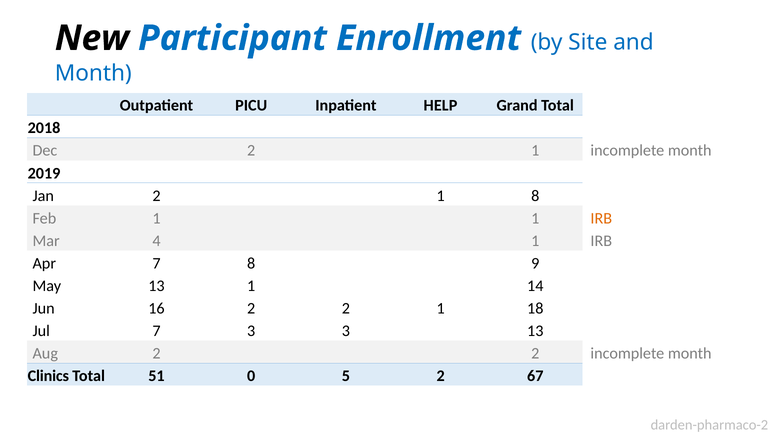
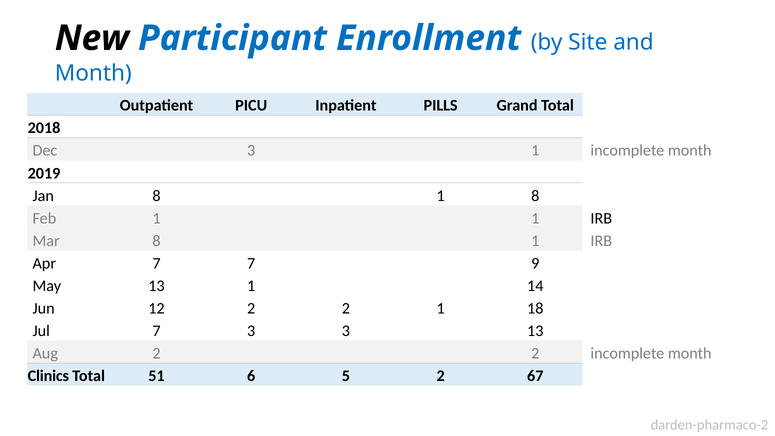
HELP: HELP -> PILLS
Dec 2: 2 -> 3
Jan 2: 2 -> 8
IRB at (601, 218) colour: orange -> black
Mar 4: 4 -> 8
7 8: 8 -> 7
16: 16 -> 12
0: 0 -> 6
